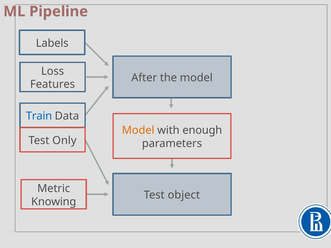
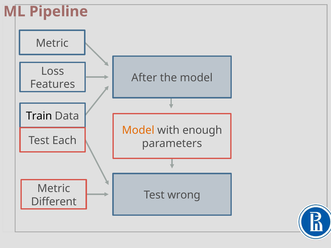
Labels at (52, 43): Labels -> Metric
Train colour: blue -> black
Only: Only -> Each
object: object -> wrong
Knowing: Knowing -> Different
